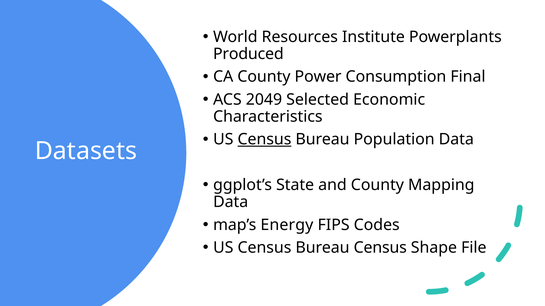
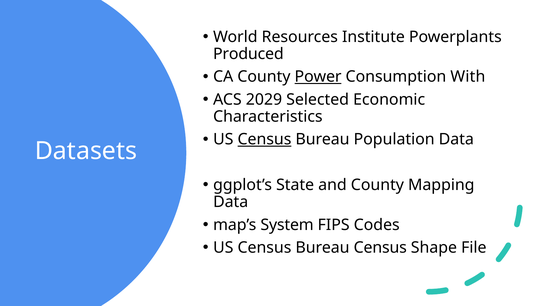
Power underline: none -> present
Final: Final -> With
2049: 2049 -> 2029
Energy: Energy -> System
